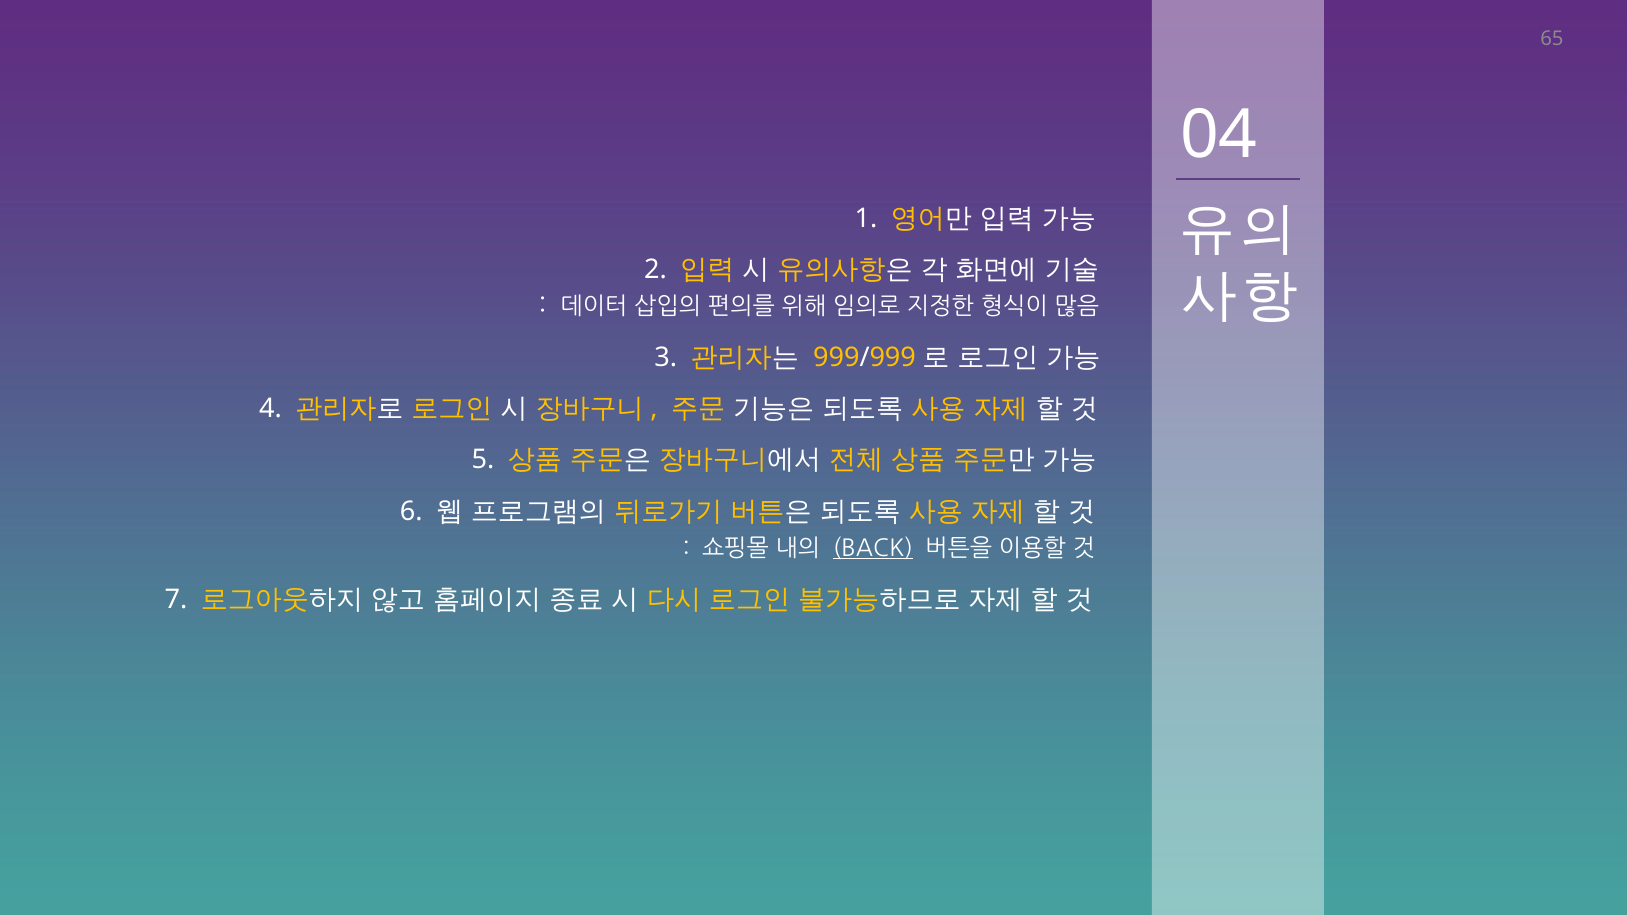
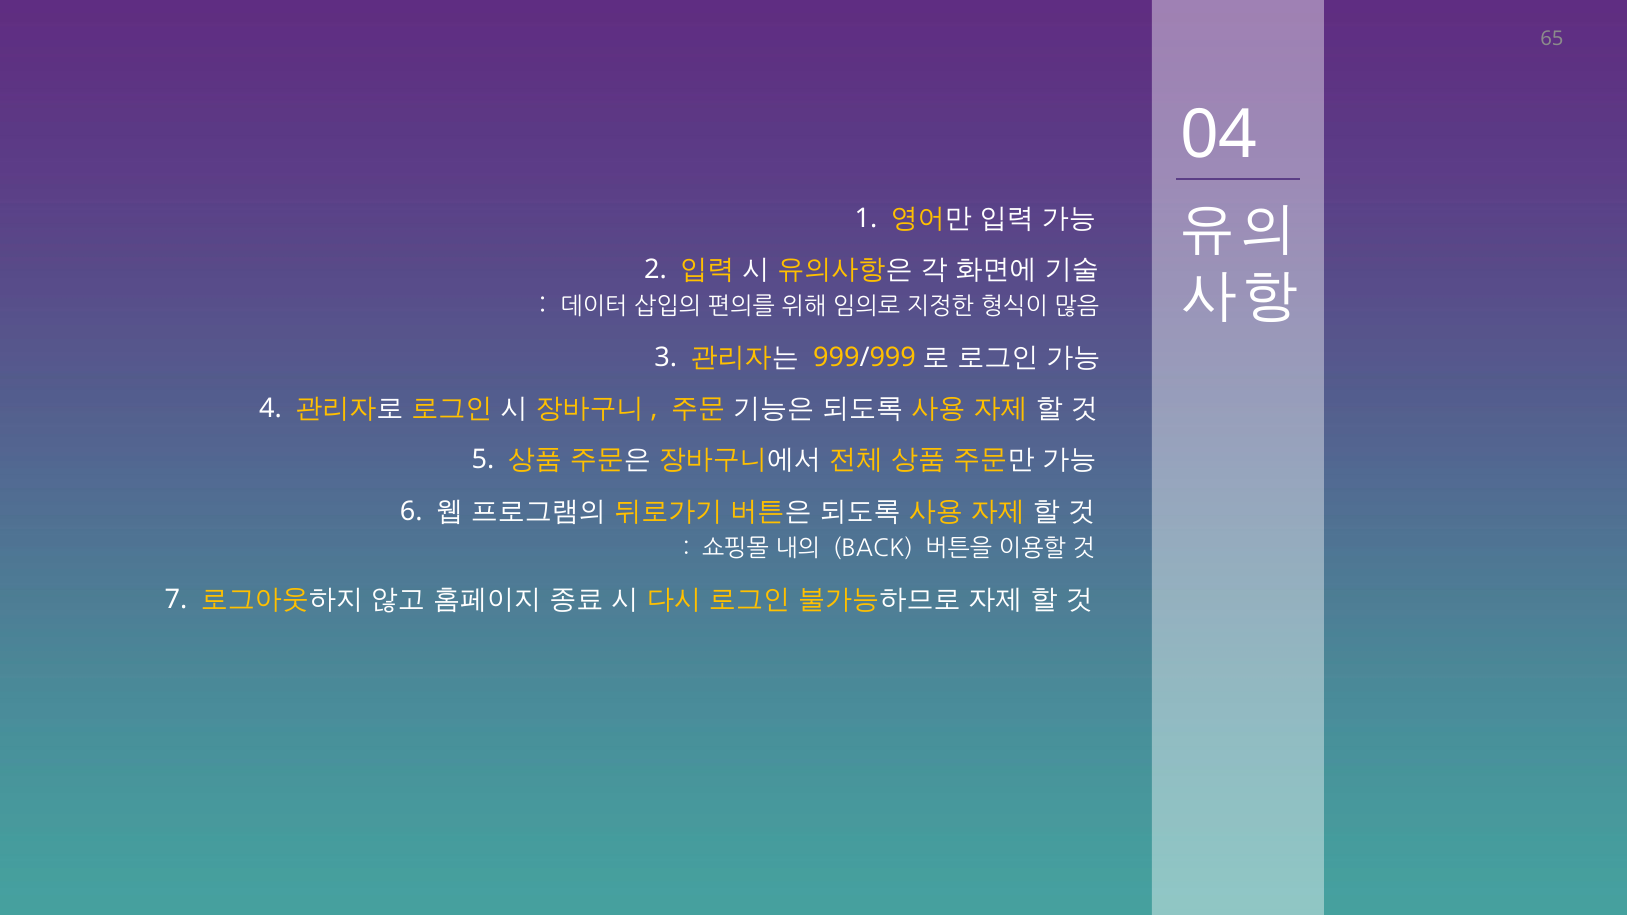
BACK underline: present -> none
